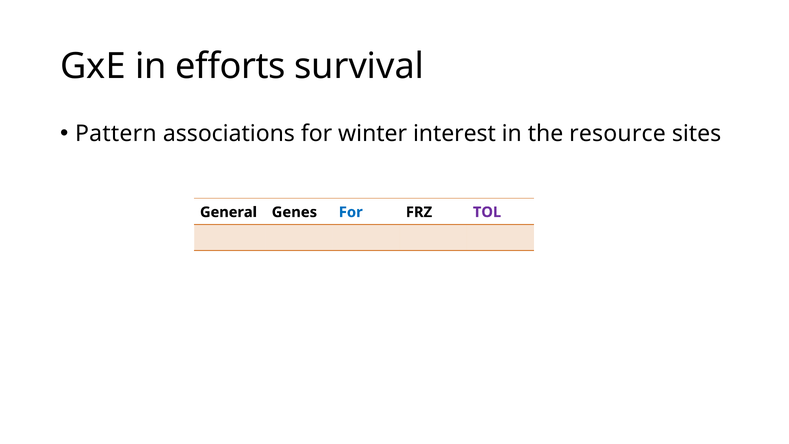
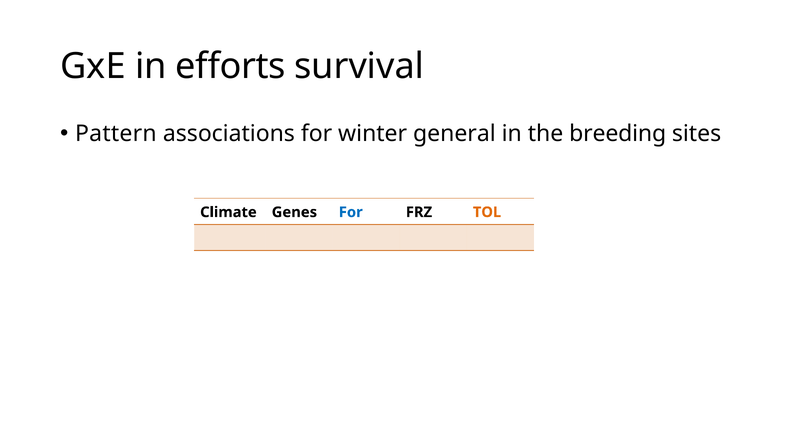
interest: interest -> general
resource: resource -> breeding
General: General -> Climate
TOL colour: purple -> orange
